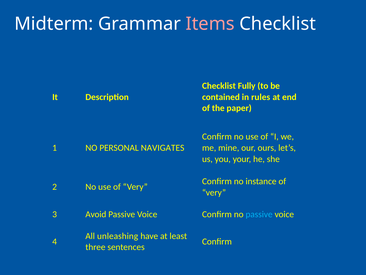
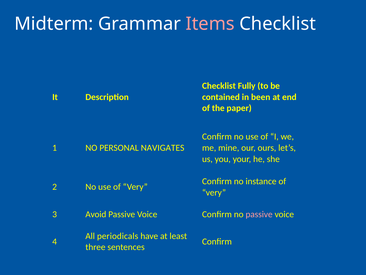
rules: rules -> been
passive at (259, 214) colour: light blue -> pink
unleashing: unleashing -> periodicals
